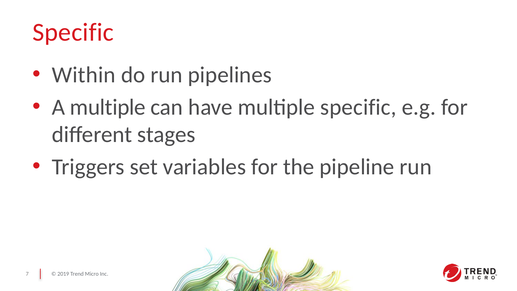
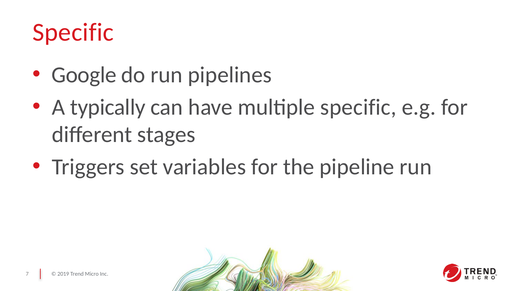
Within: Within -> Google
A multiple: multiple -> typically
